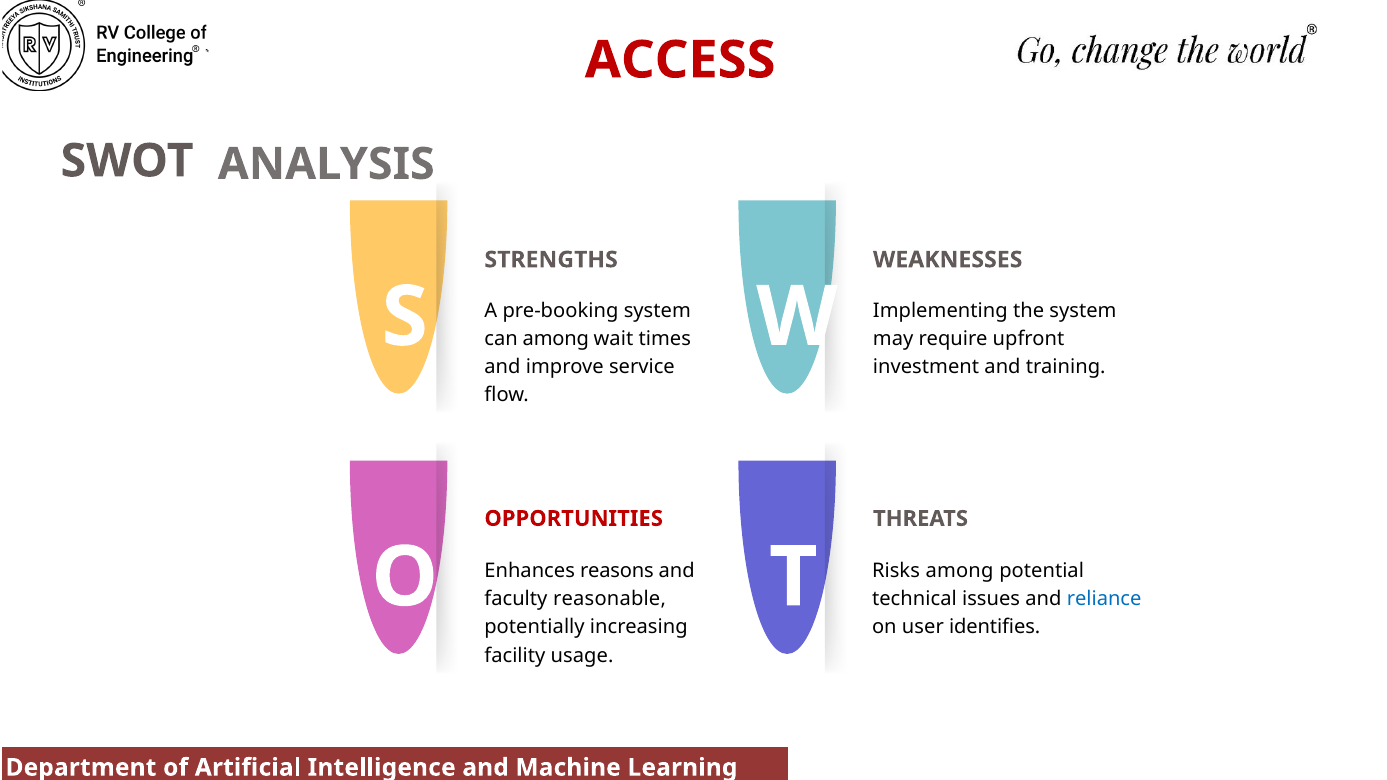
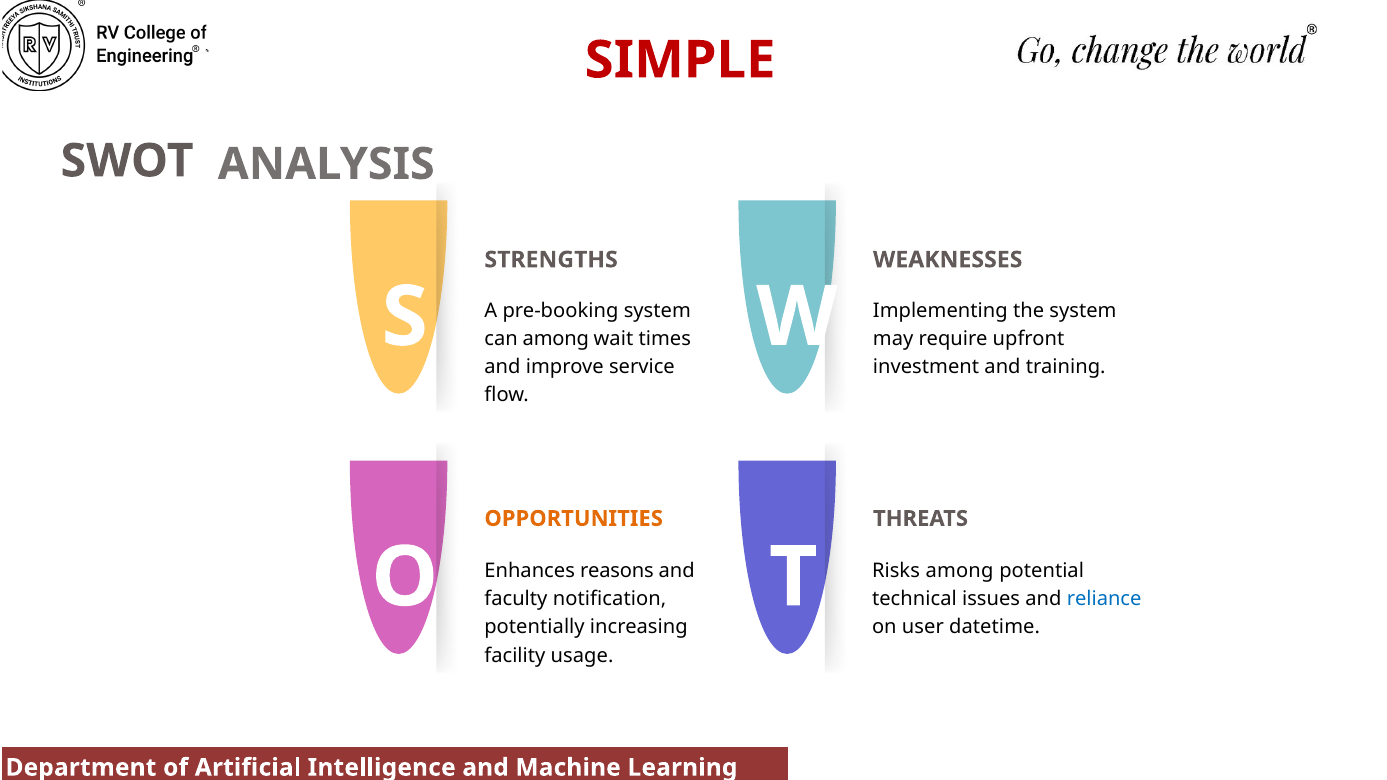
ACCESS: ACCESS -> SIMPLE
OPPORTUNITIES colour: red -> orange
reasonable: reasonable -> notification
identifies: identifies -> datetime
